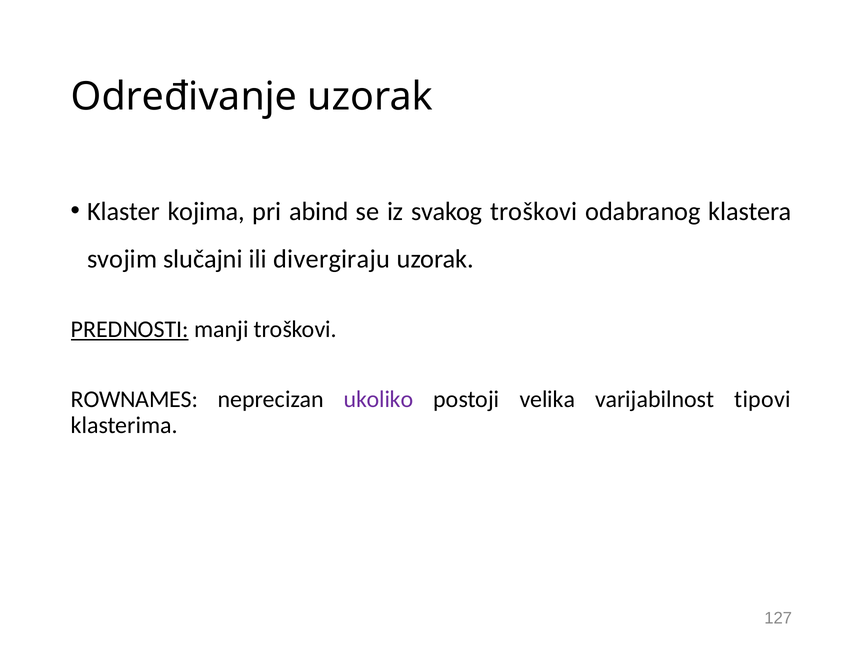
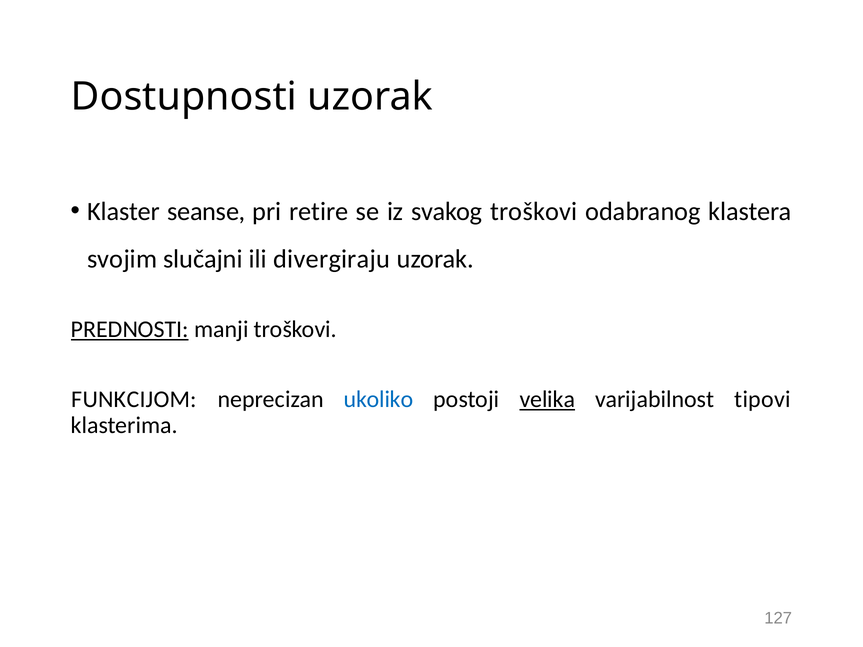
Određivanje: Određivanje -> Dostupnosti
kojima: kojima -> seanse
abind: abind -> retire
ROWNAMES: ROWNAMES -> FUNKCIJOM
ukoliko colour: purple -> blue
velika underline: none -> present
